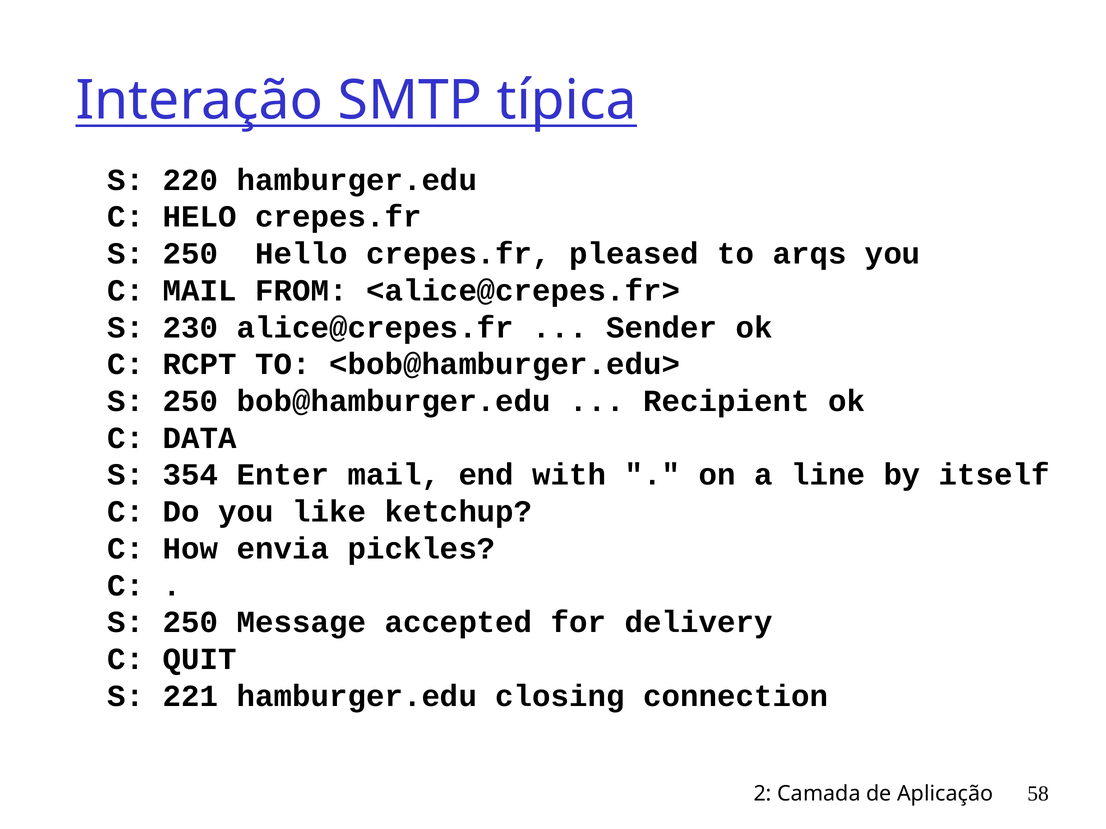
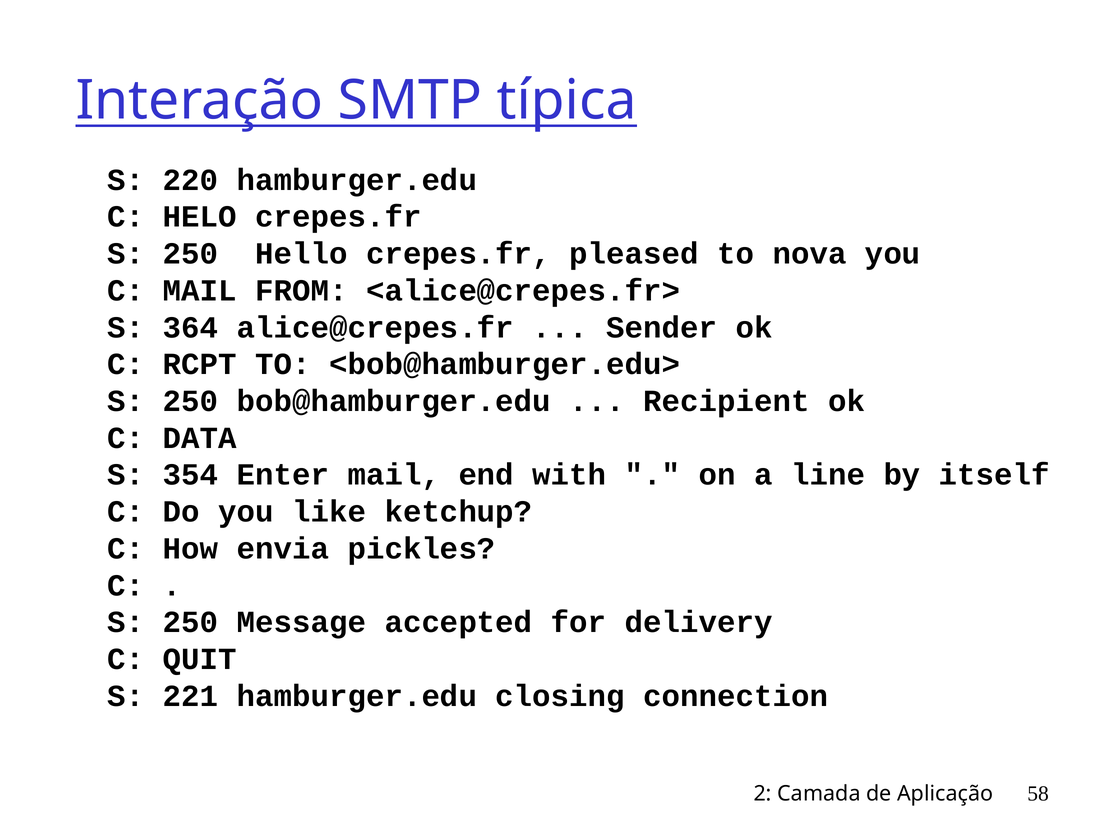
arqs: arqs -> nova
230: 230 -> 364
